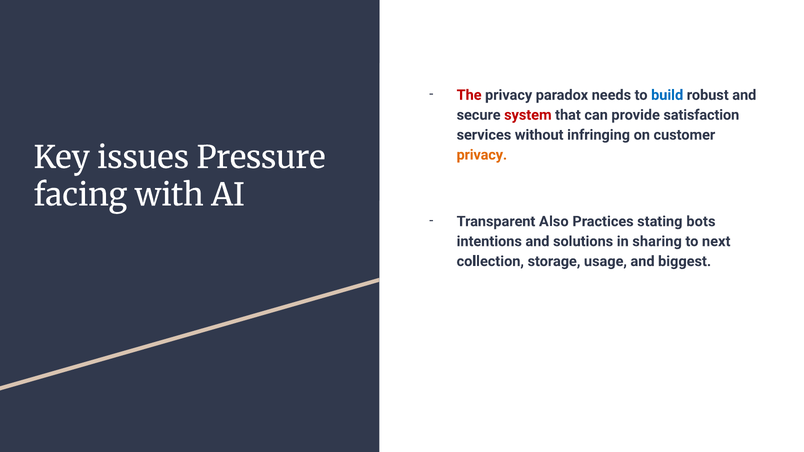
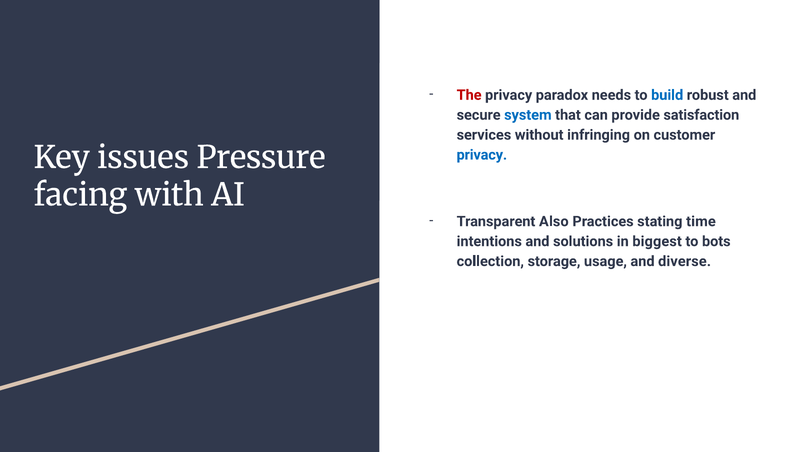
system colour: red -> blue
privacy at (482, 155) colour: orange -> blue
bots: bots -> time
sharing: sharing -> biggest
next: next -> bots
biggest: biggest -> diverse
